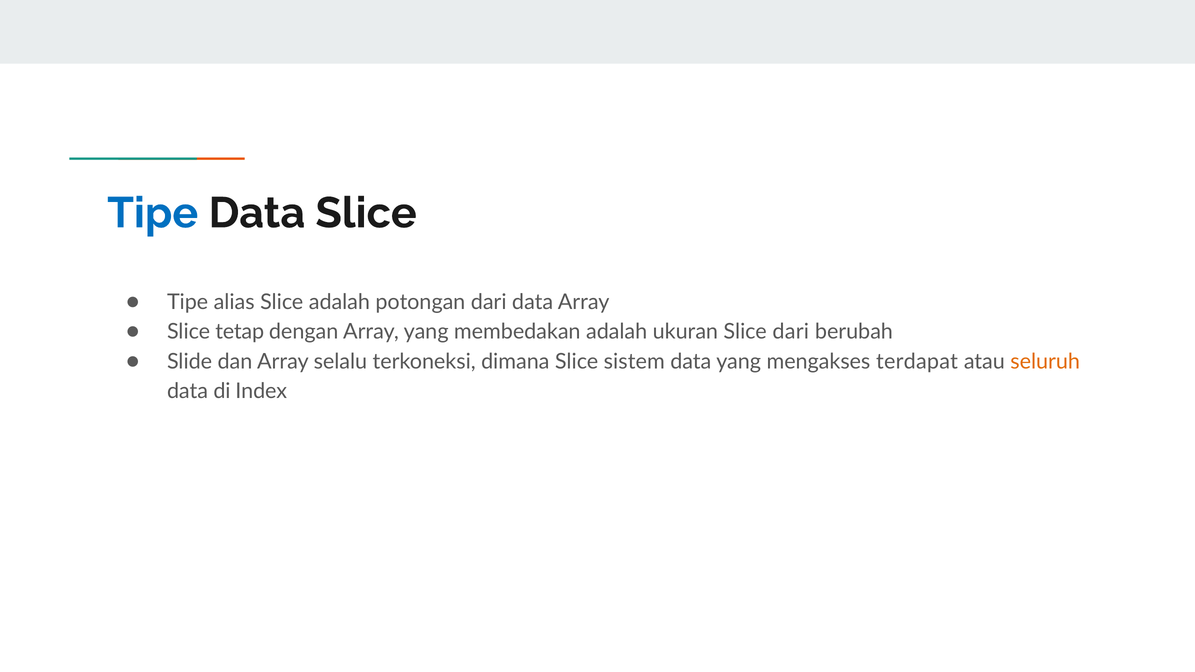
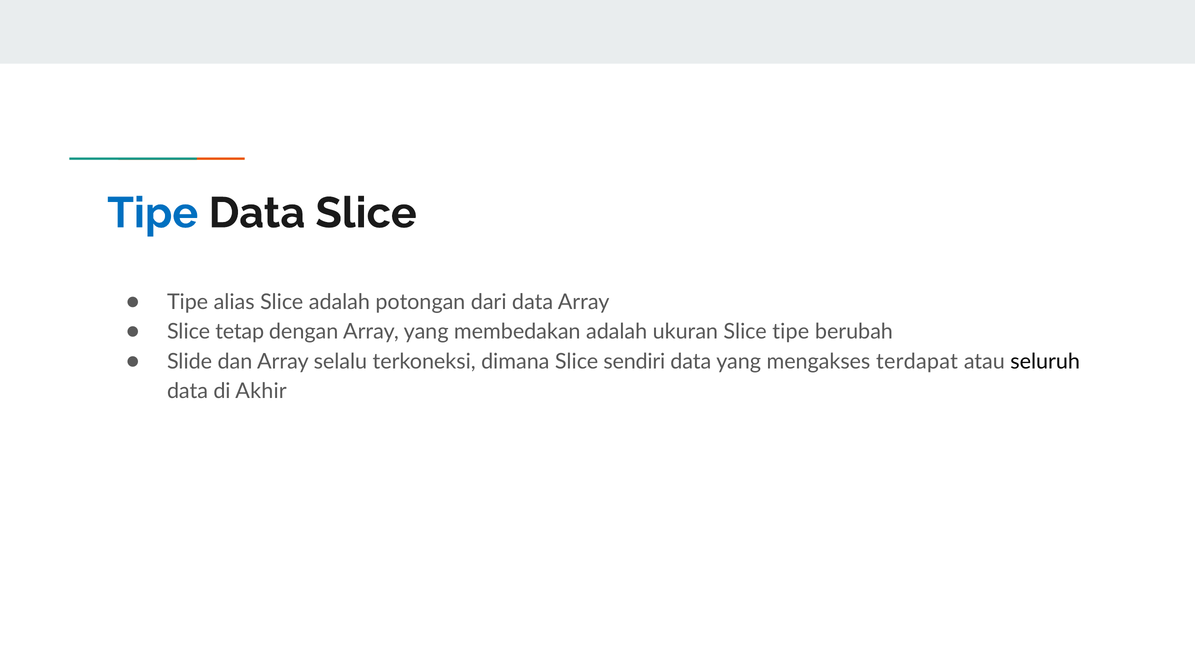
Slice dari: dari -> tipe
sistem: sistem -> sendiri
seluruh colour: orange -> black
Index: Index -> Akhir
